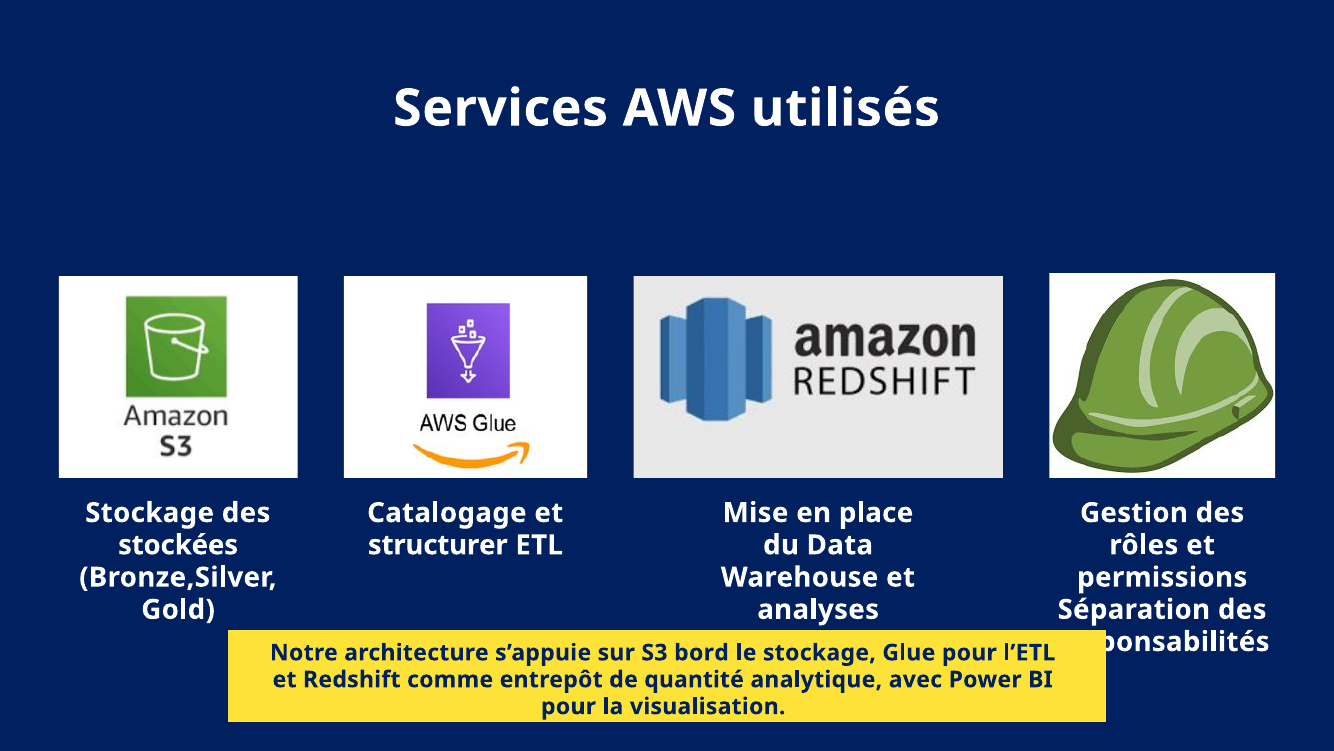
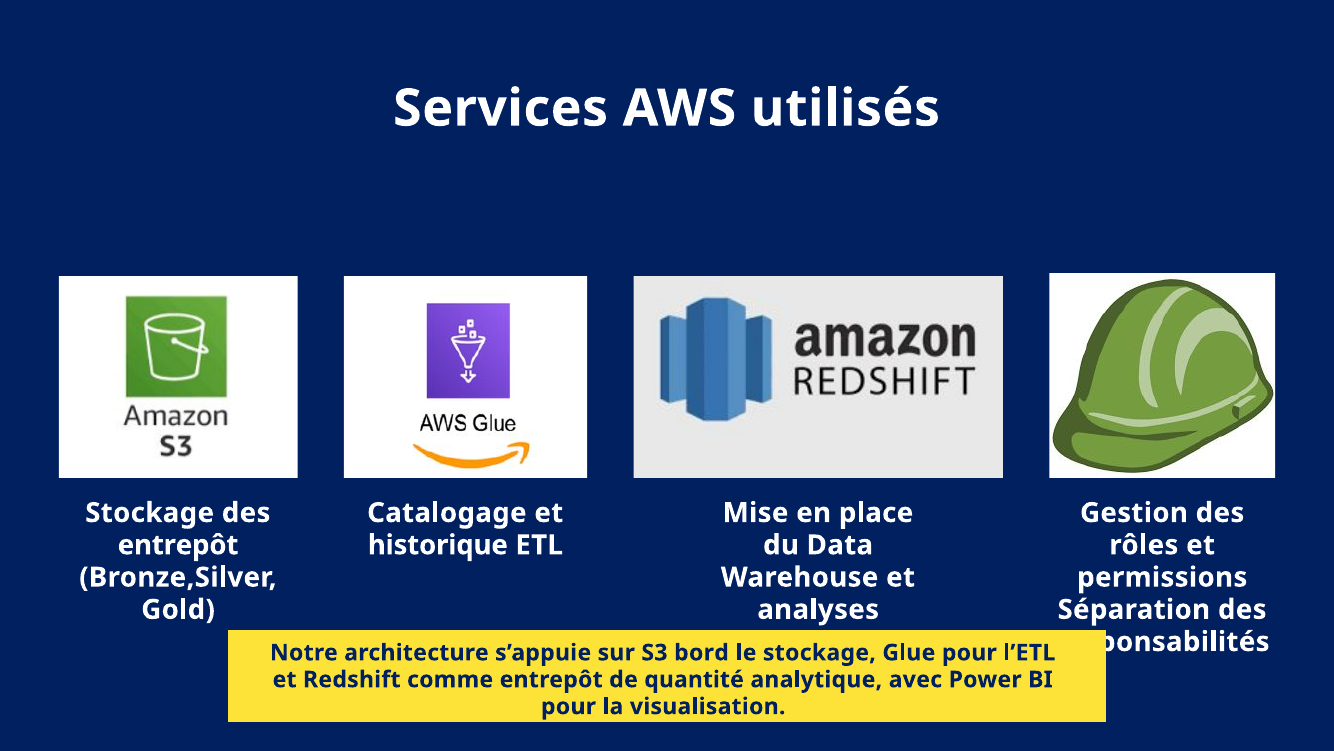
stockées at (178, 545): stockées -> entrepôt
structurer: structurer -> historique
